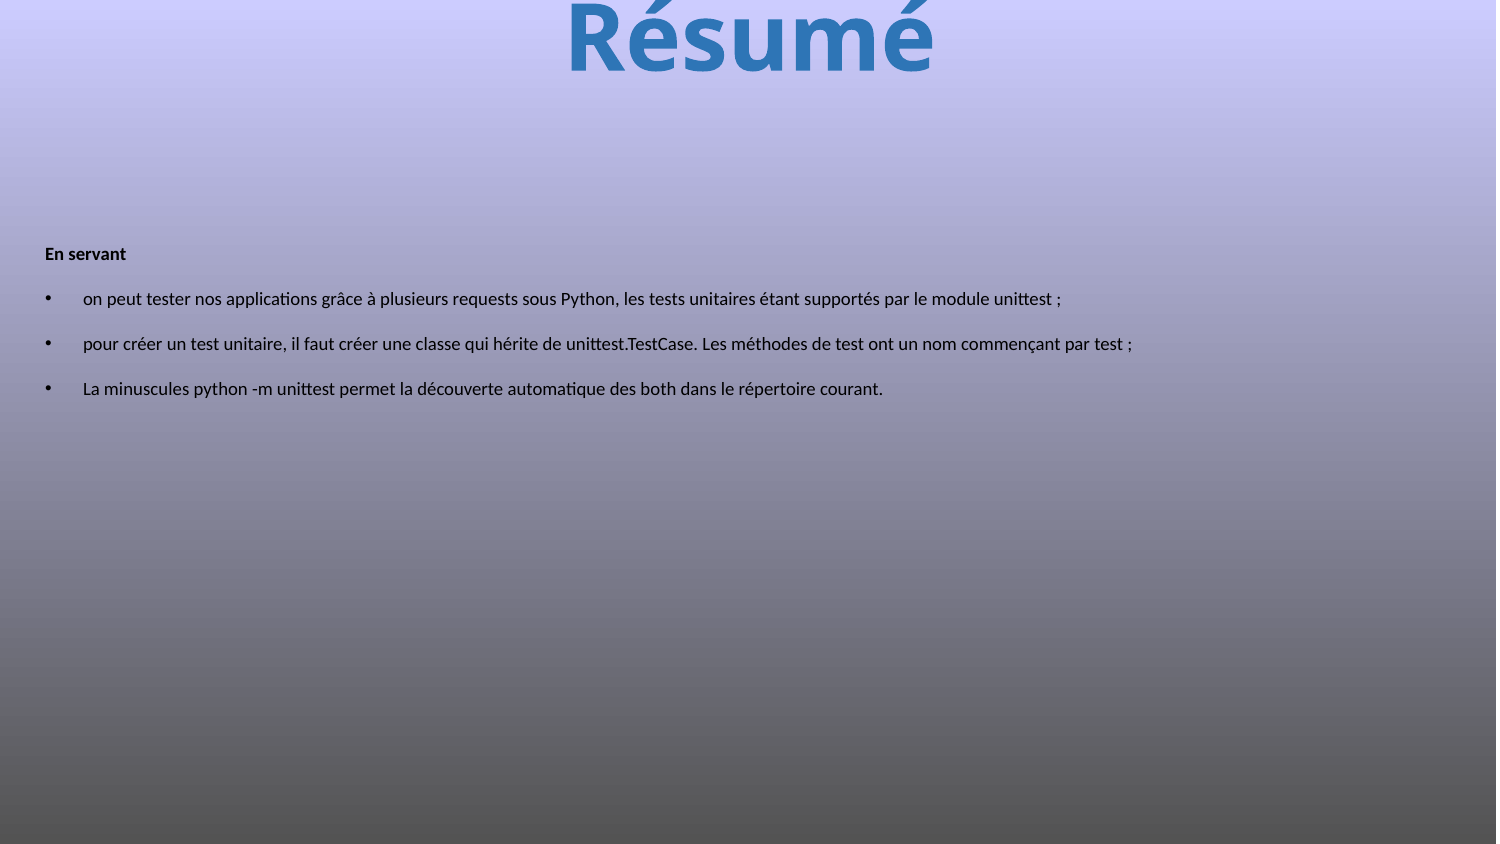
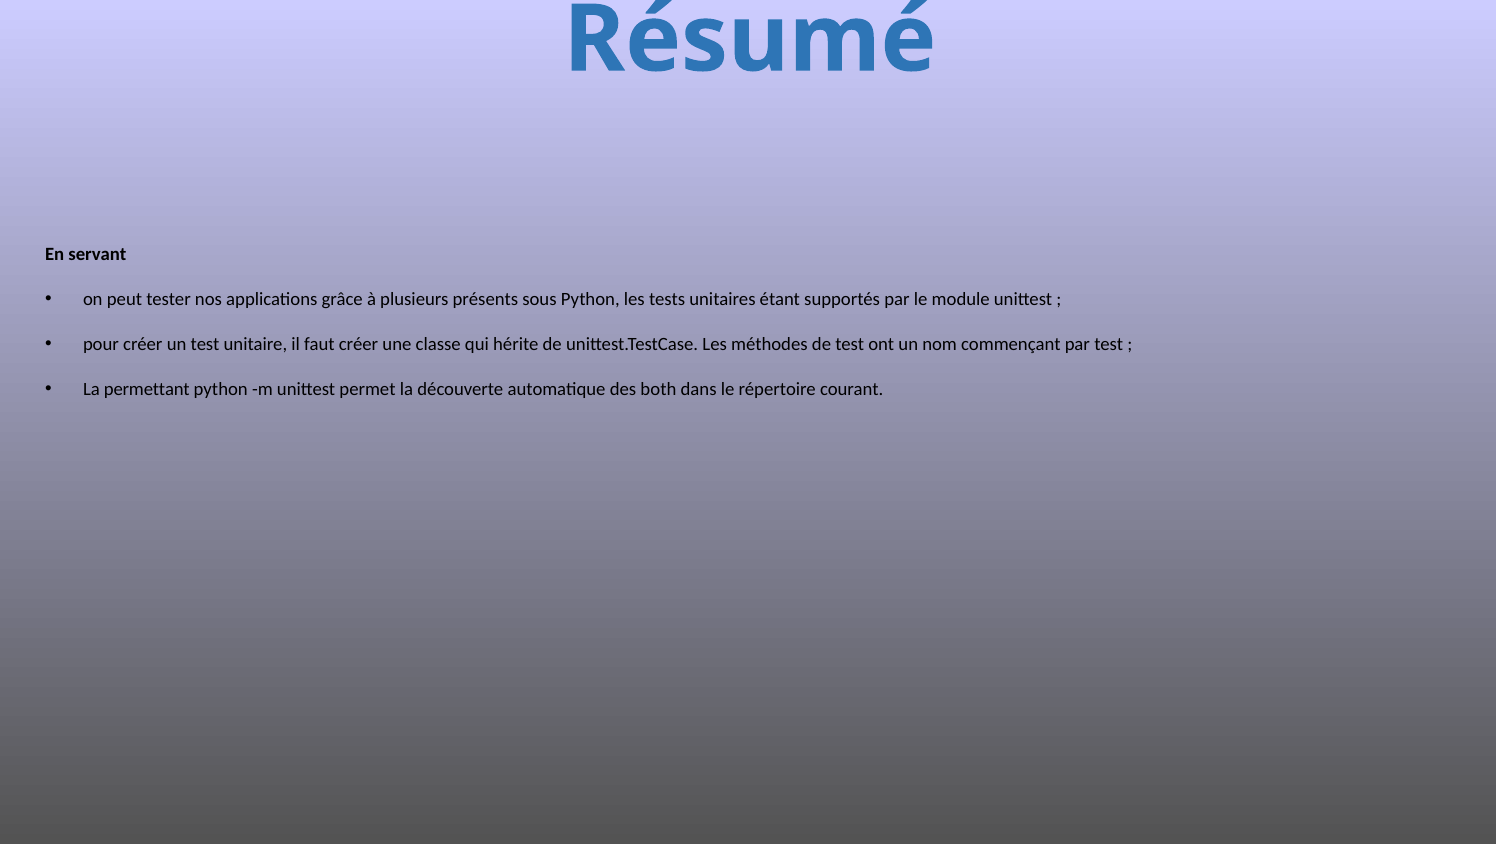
requests: requests -> présents
minuscules: minuscules -> permettant
